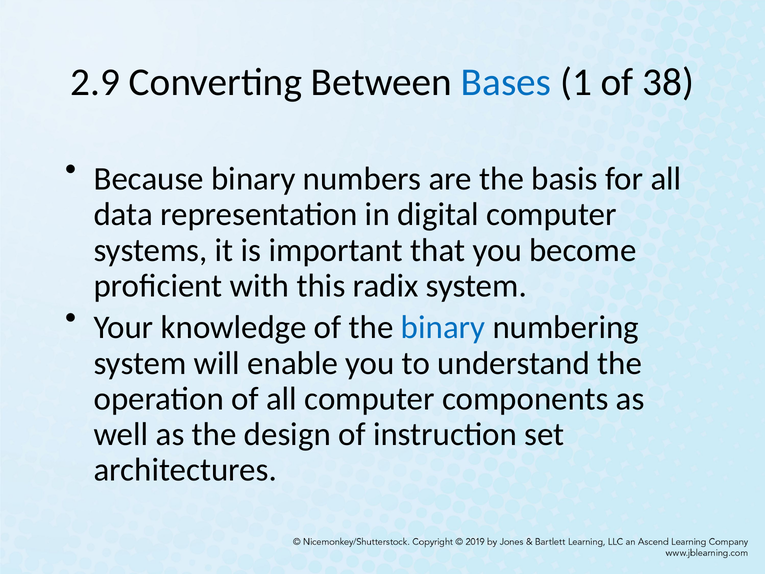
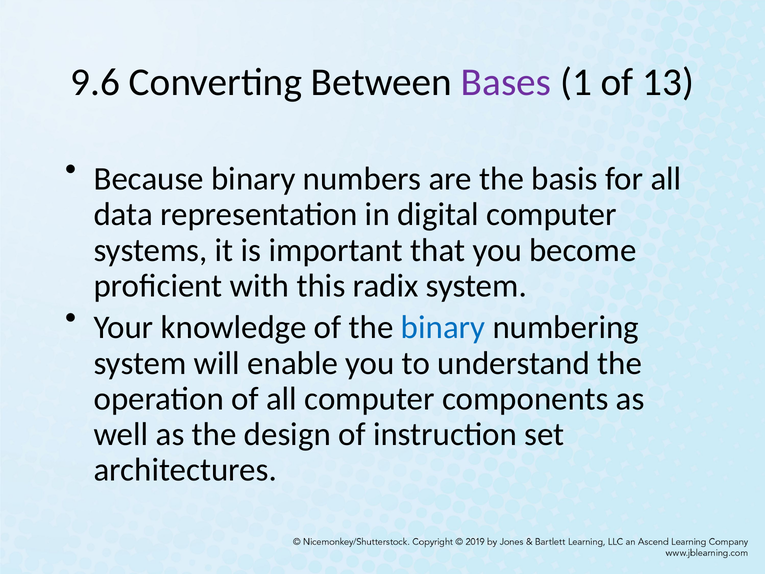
2.9: 2.9 -> 9.6
Bases colour: blue -> purple
38: 38 -> 13
